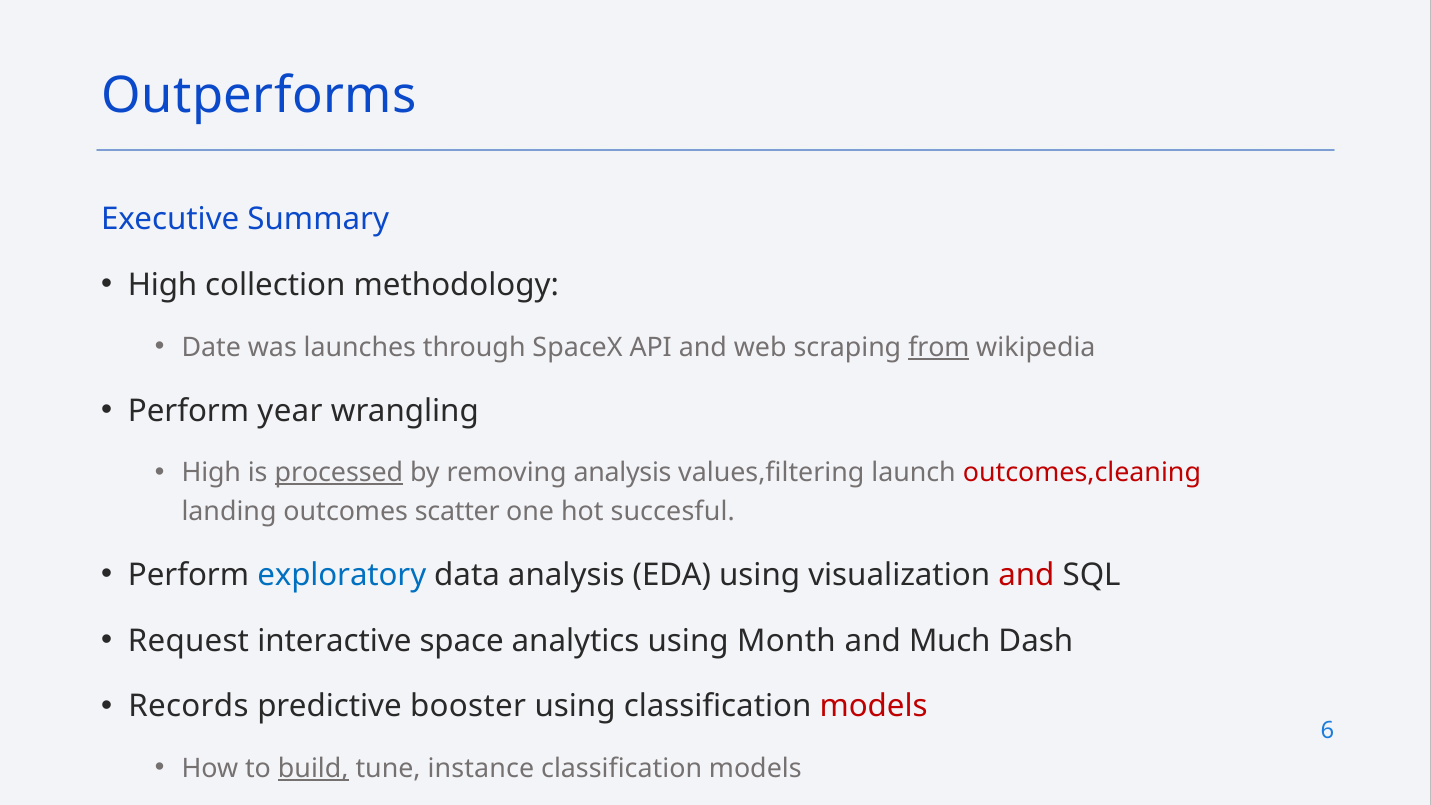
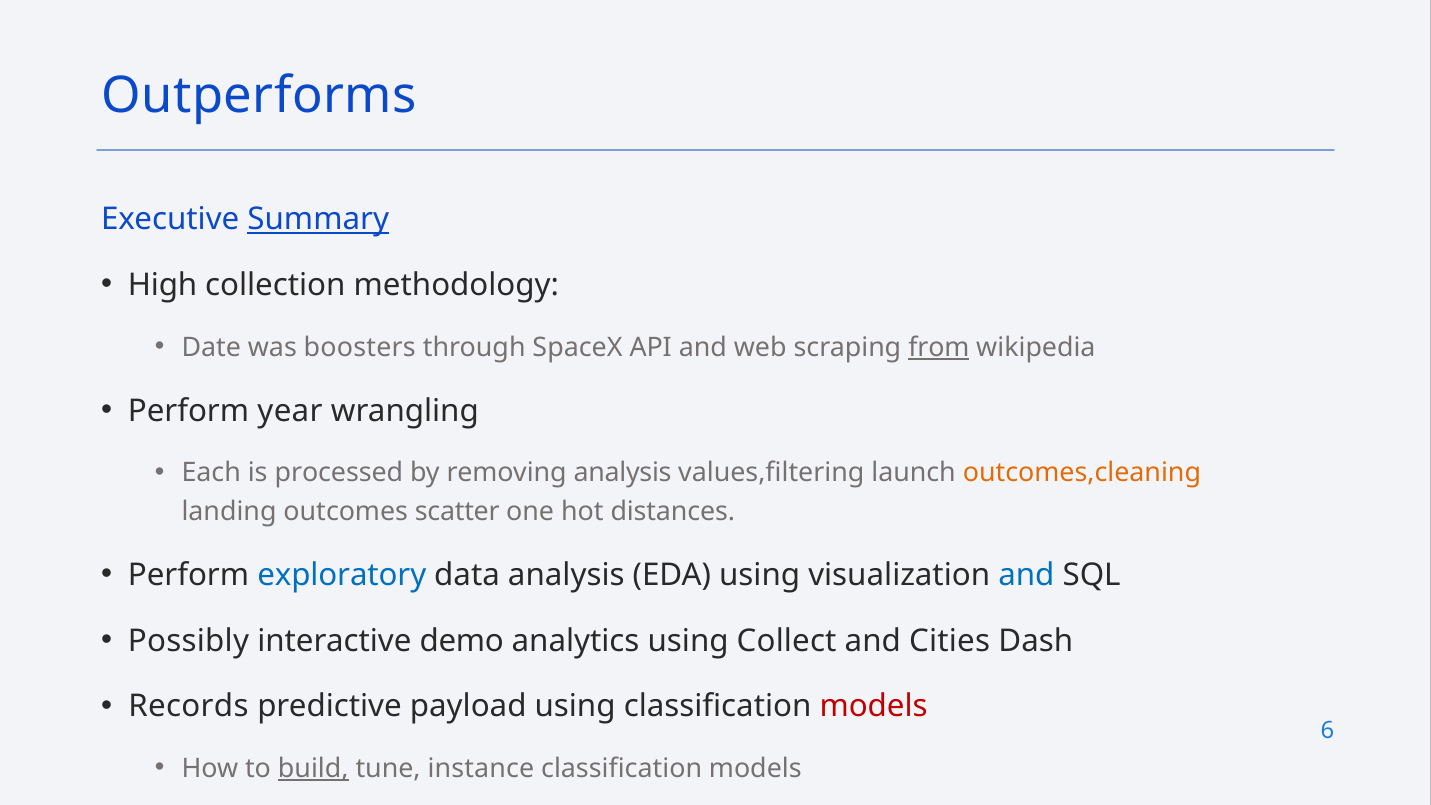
Summary underline: none -> present
launches: launches -> boosters
High at (211, 473): High -> Each
processed underline: present -> none
outcomes,cleaning colour: red -> orange
succesful: succesful -> distances
and at (1026, 575) colour: red -> blue
Request: Request -> Possibly
space: space -> demo
Month: Month -> Collect
Much: Much -> Cities
booster: booster -> payload
